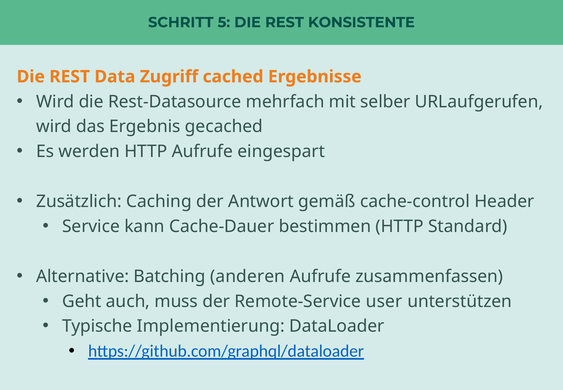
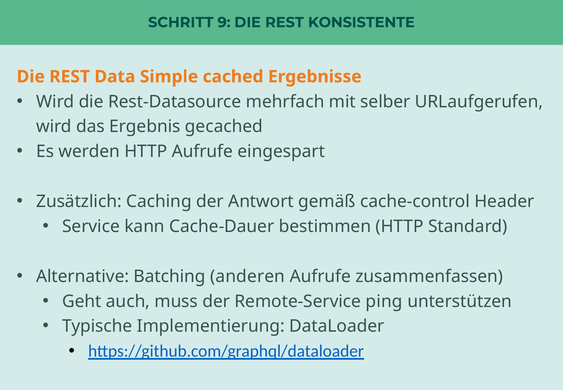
5: 5 -> 9
Zugriff: Zugriff -> Simple
user: user -> ping
